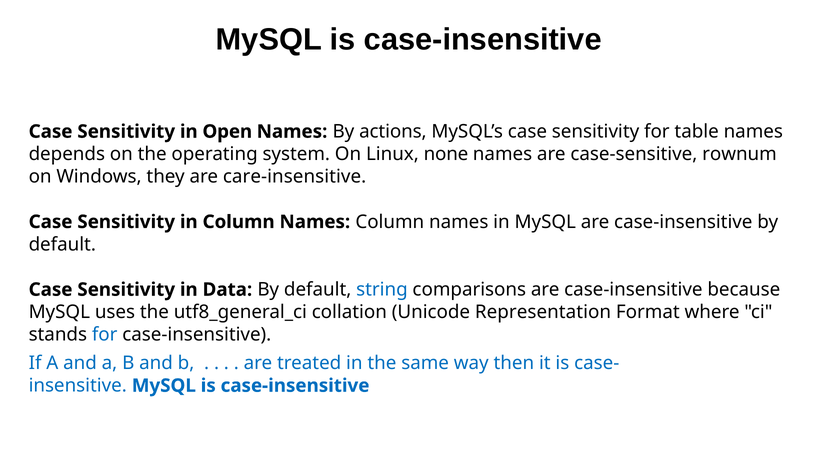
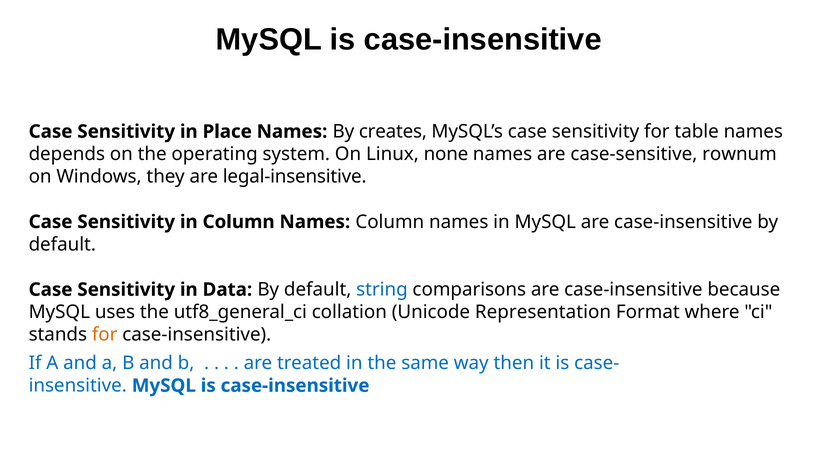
Open: Open -> Place
actions: actions -> creates
care-insensitive: care-insensitive -> legal-insensitive
for at (105, 335) colour: blue -> orange
